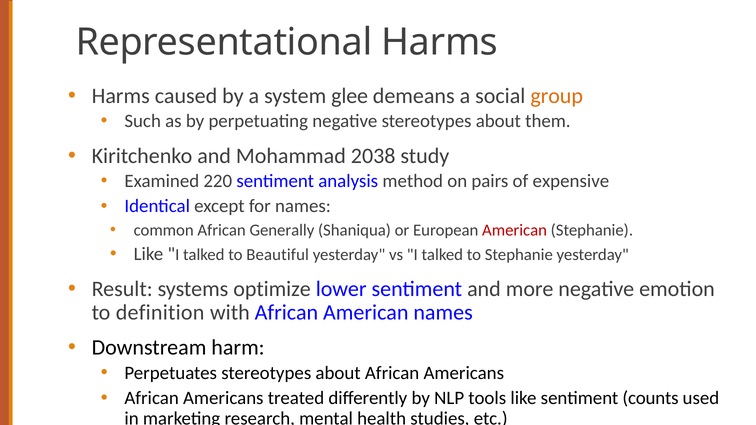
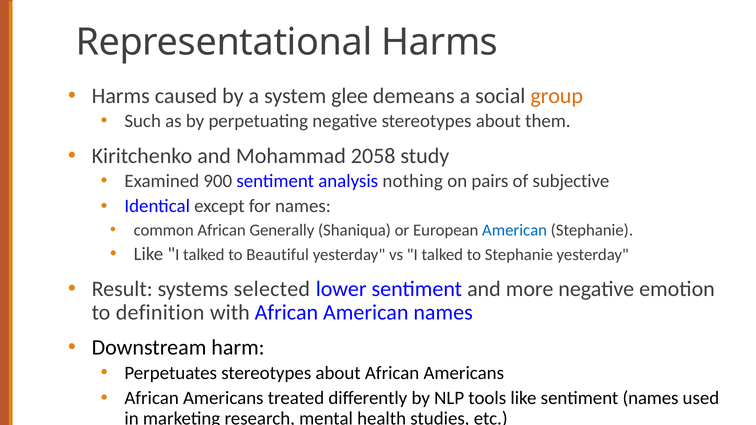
2038: 2038 -> 2058
220: 220 -> 900
method: method -> nothing
expensive: expensive -> subjective
American at (515, 230) colour: red -> blue
optimize: optimize -> selected
sentiment counts: counts -> names
